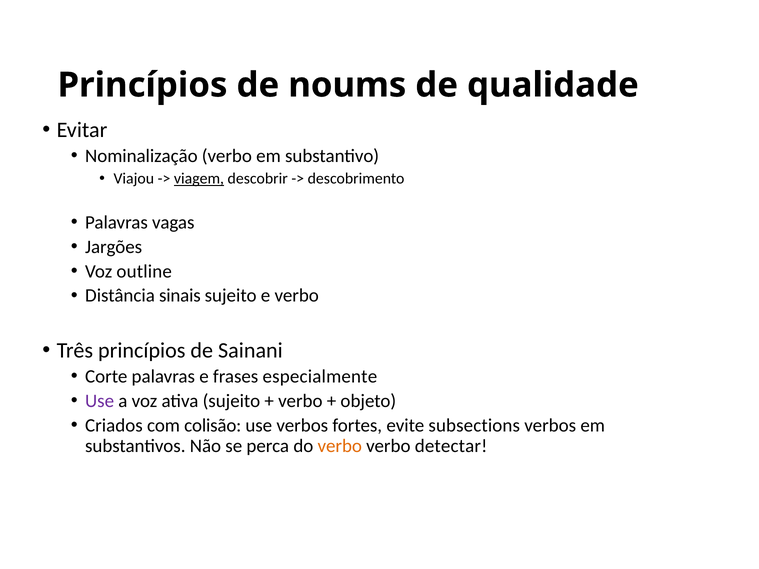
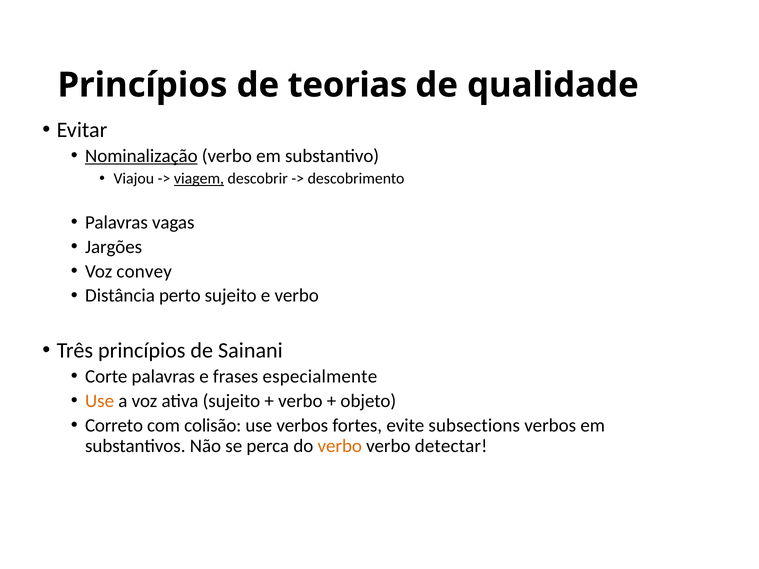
noums: noums -> teorias
Nominalização underline: none -> present
outline: outline -> convey
sinais: sinais -> perto
Use at (100, 401) colour: purple -> orange
Criados: Criados -> Correto
